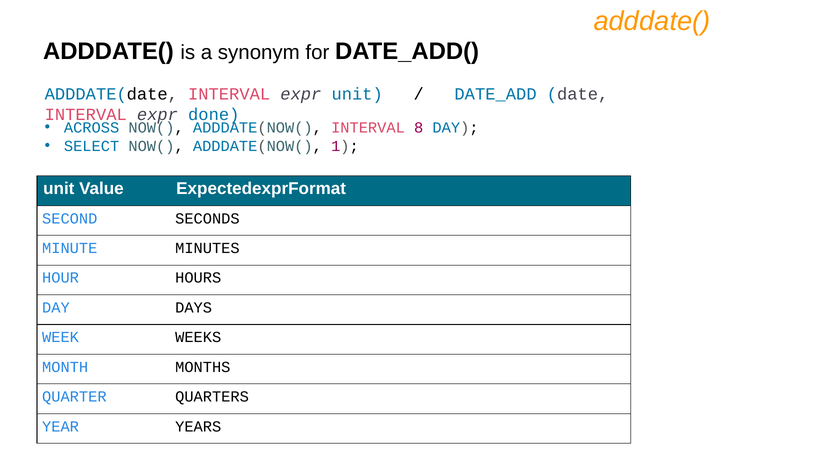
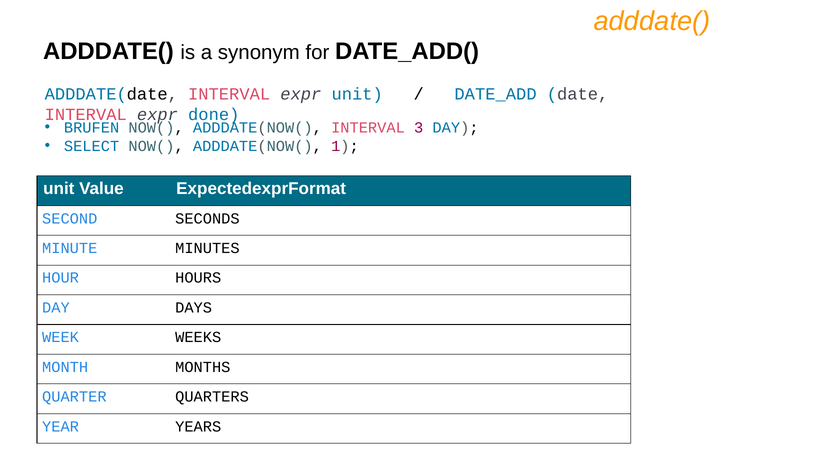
ACROSS: ACROSS -> BRUFEN
8: 8 -> 3
